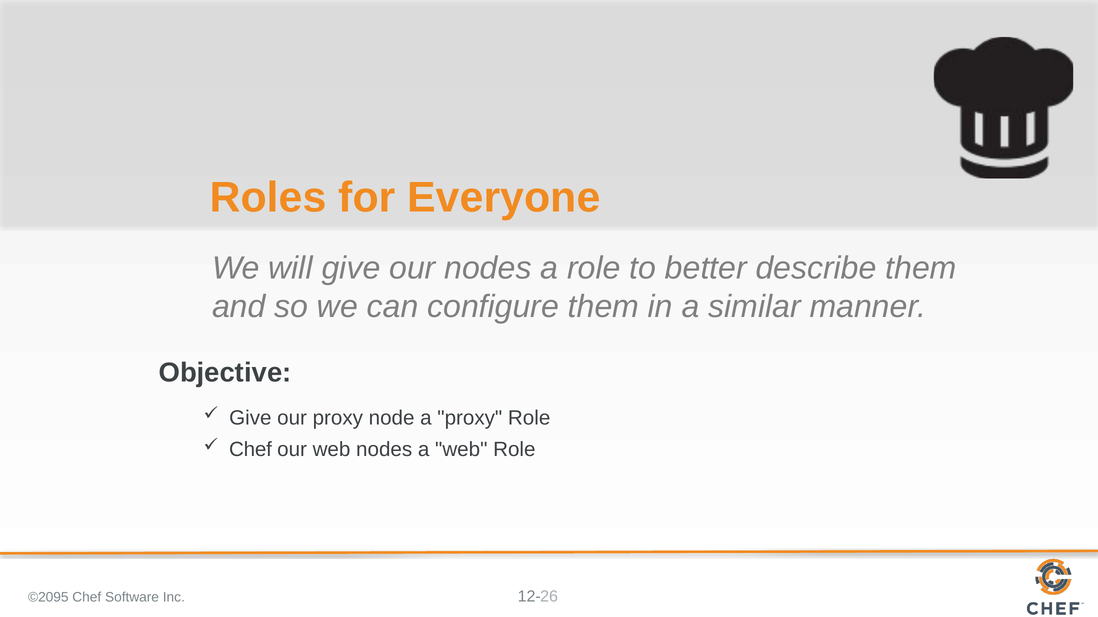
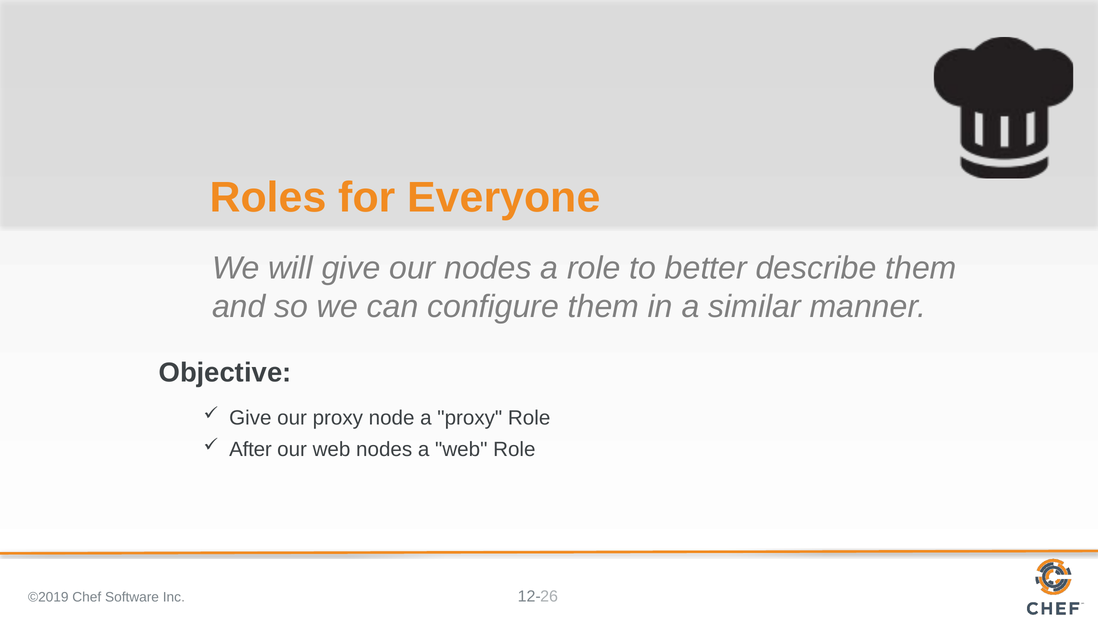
Chef at (250, 450): Chef -> After
©2095: ©2095 -> ©2019
